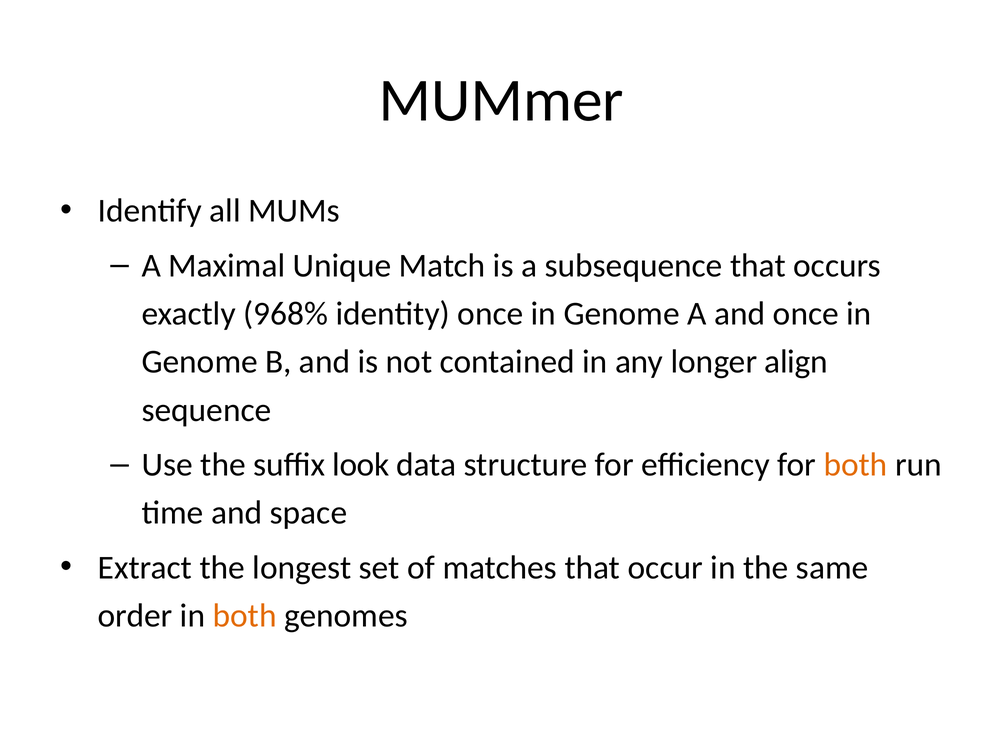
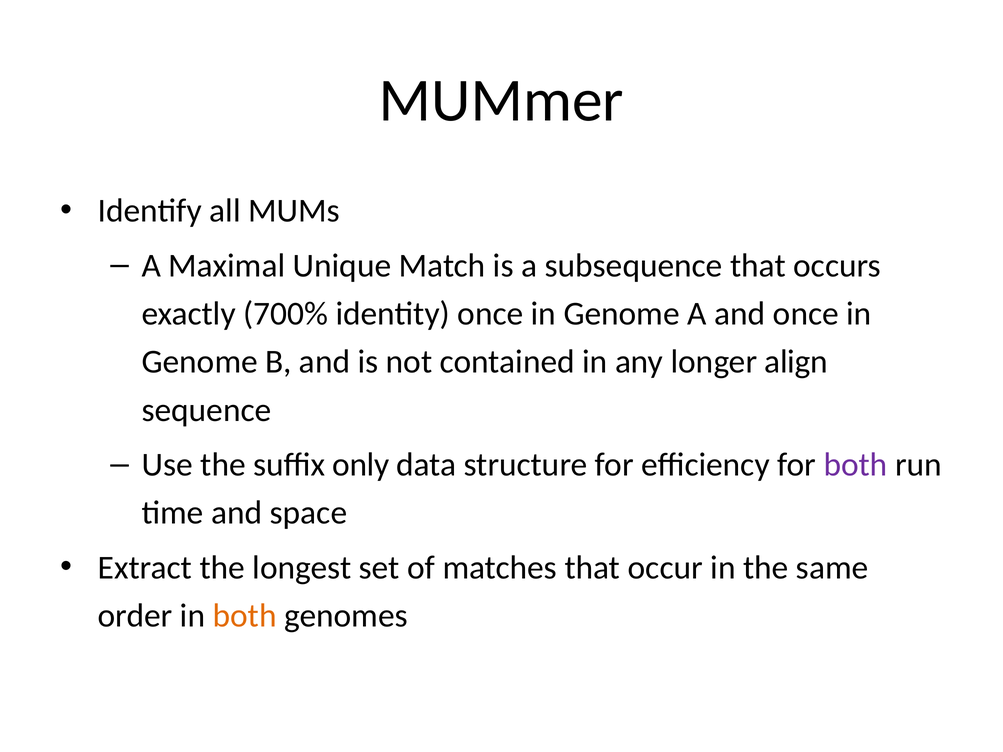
968%: 968% -> 700%
look: look -> only
both at (856, 465) colour: orange -> purple
